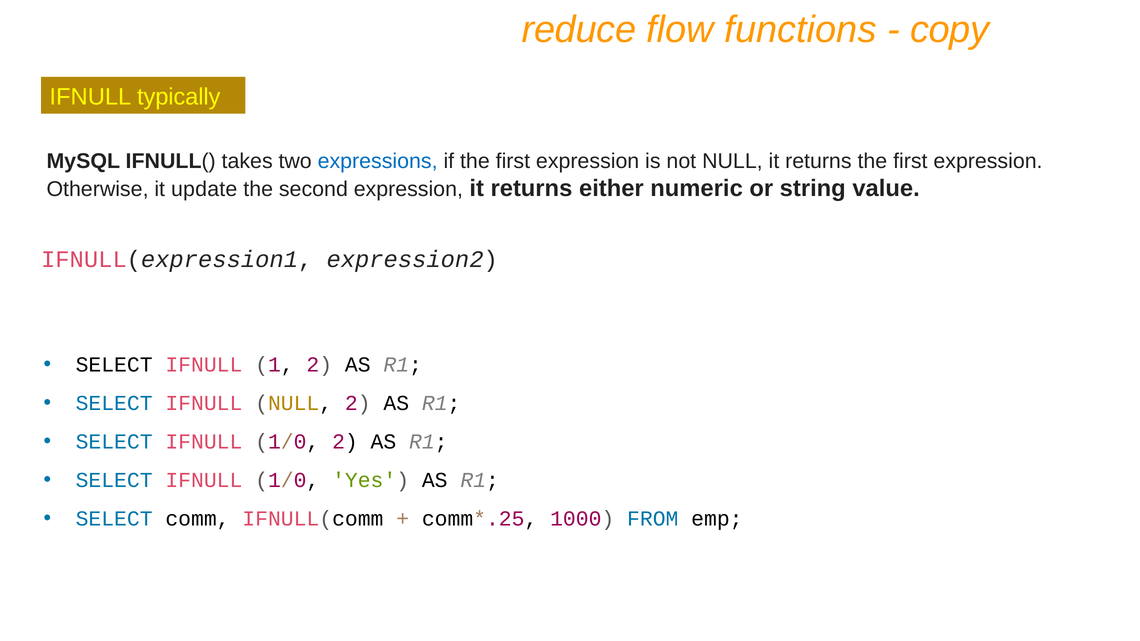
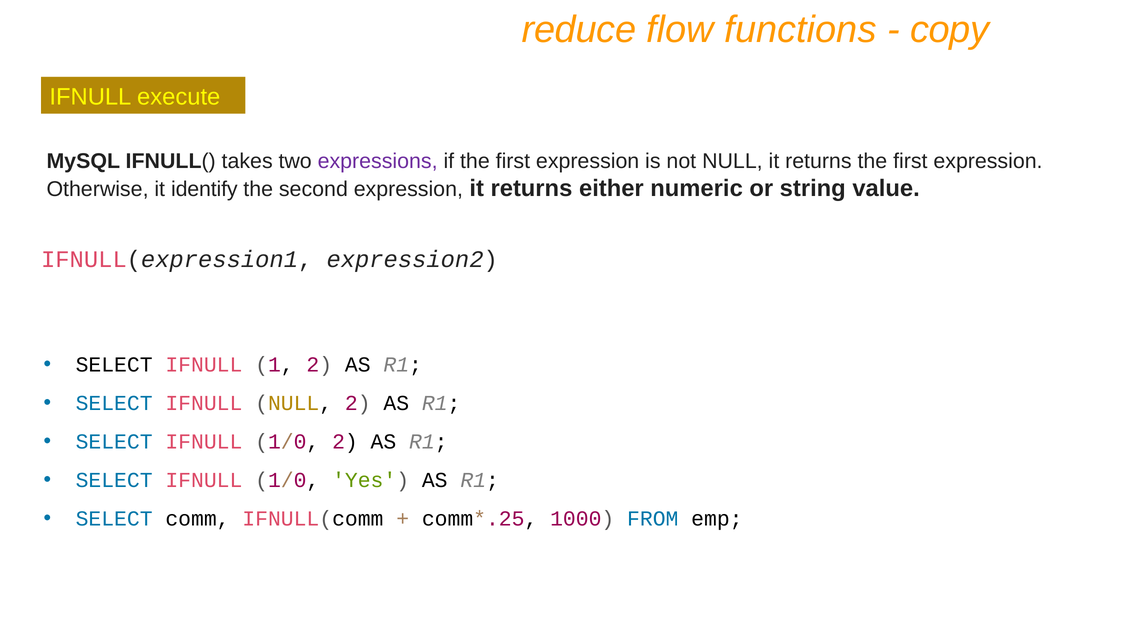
typically: typically -> execute
expressions colour: blue -> purple
update: update -> identify
